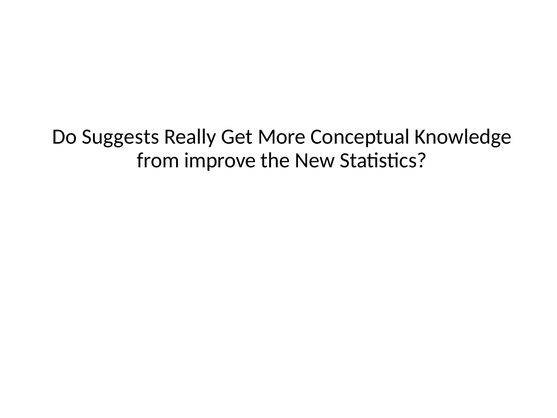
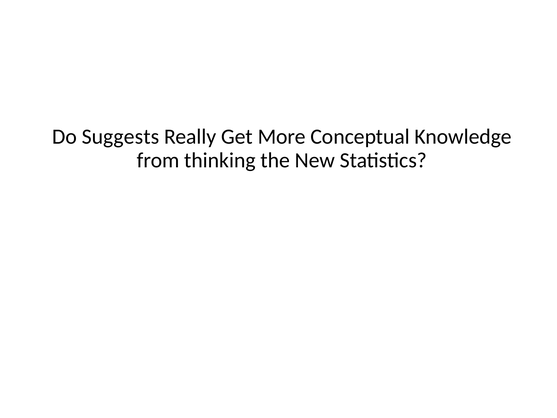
improve: improve -> thinking
